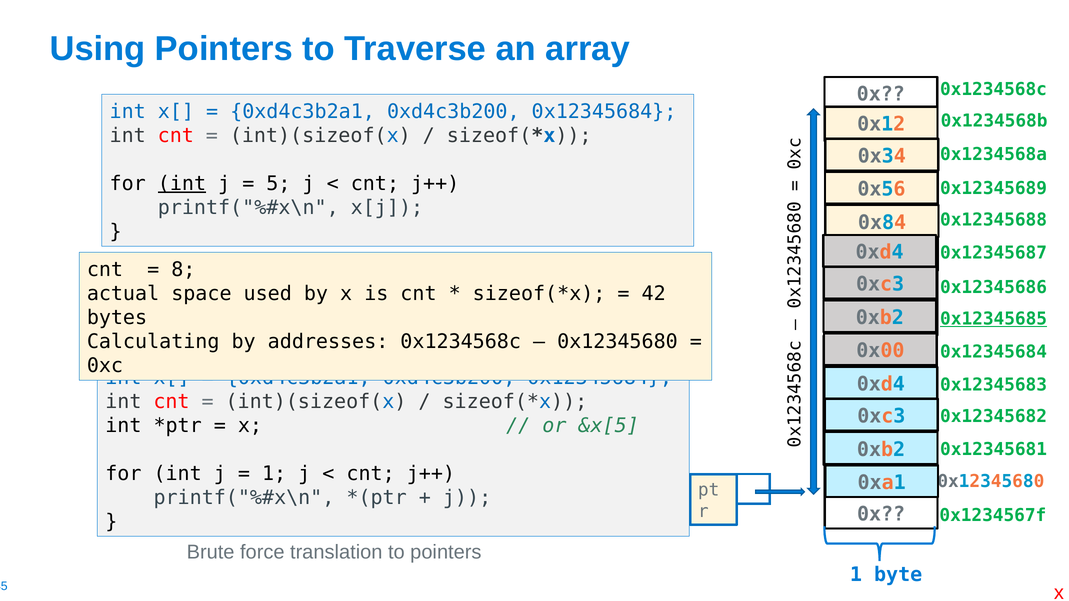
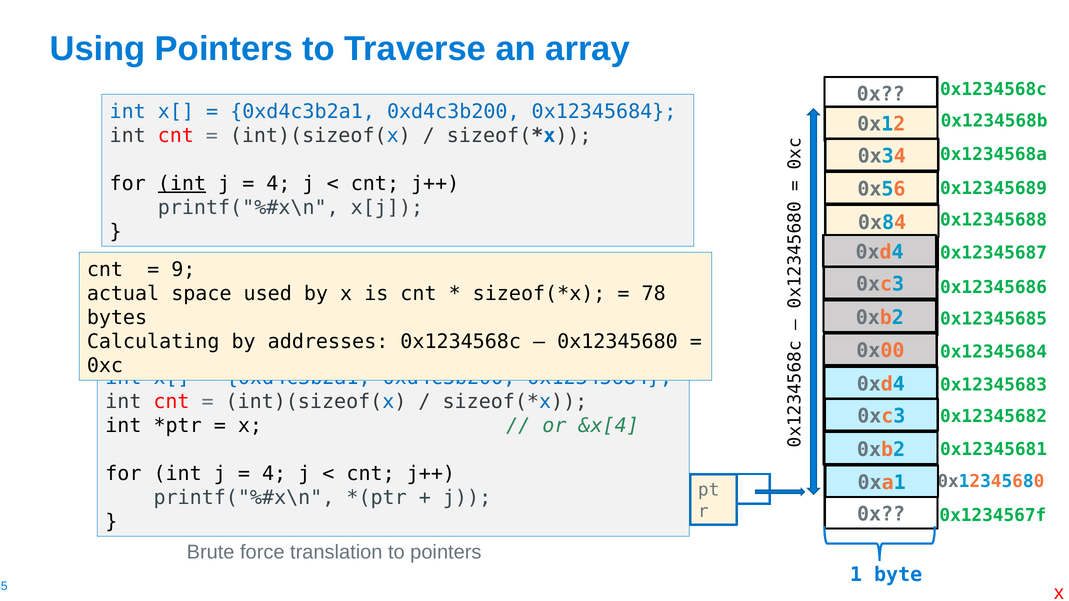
5 at (278, 184): 5 -> 4
8 at (183, 270): 8 -> 9
42: 42 -> 78
0x12345685 underline: present -> none
&x[5: &x[5 -> &x[4
1 at (274, 474): 1 -> 4
